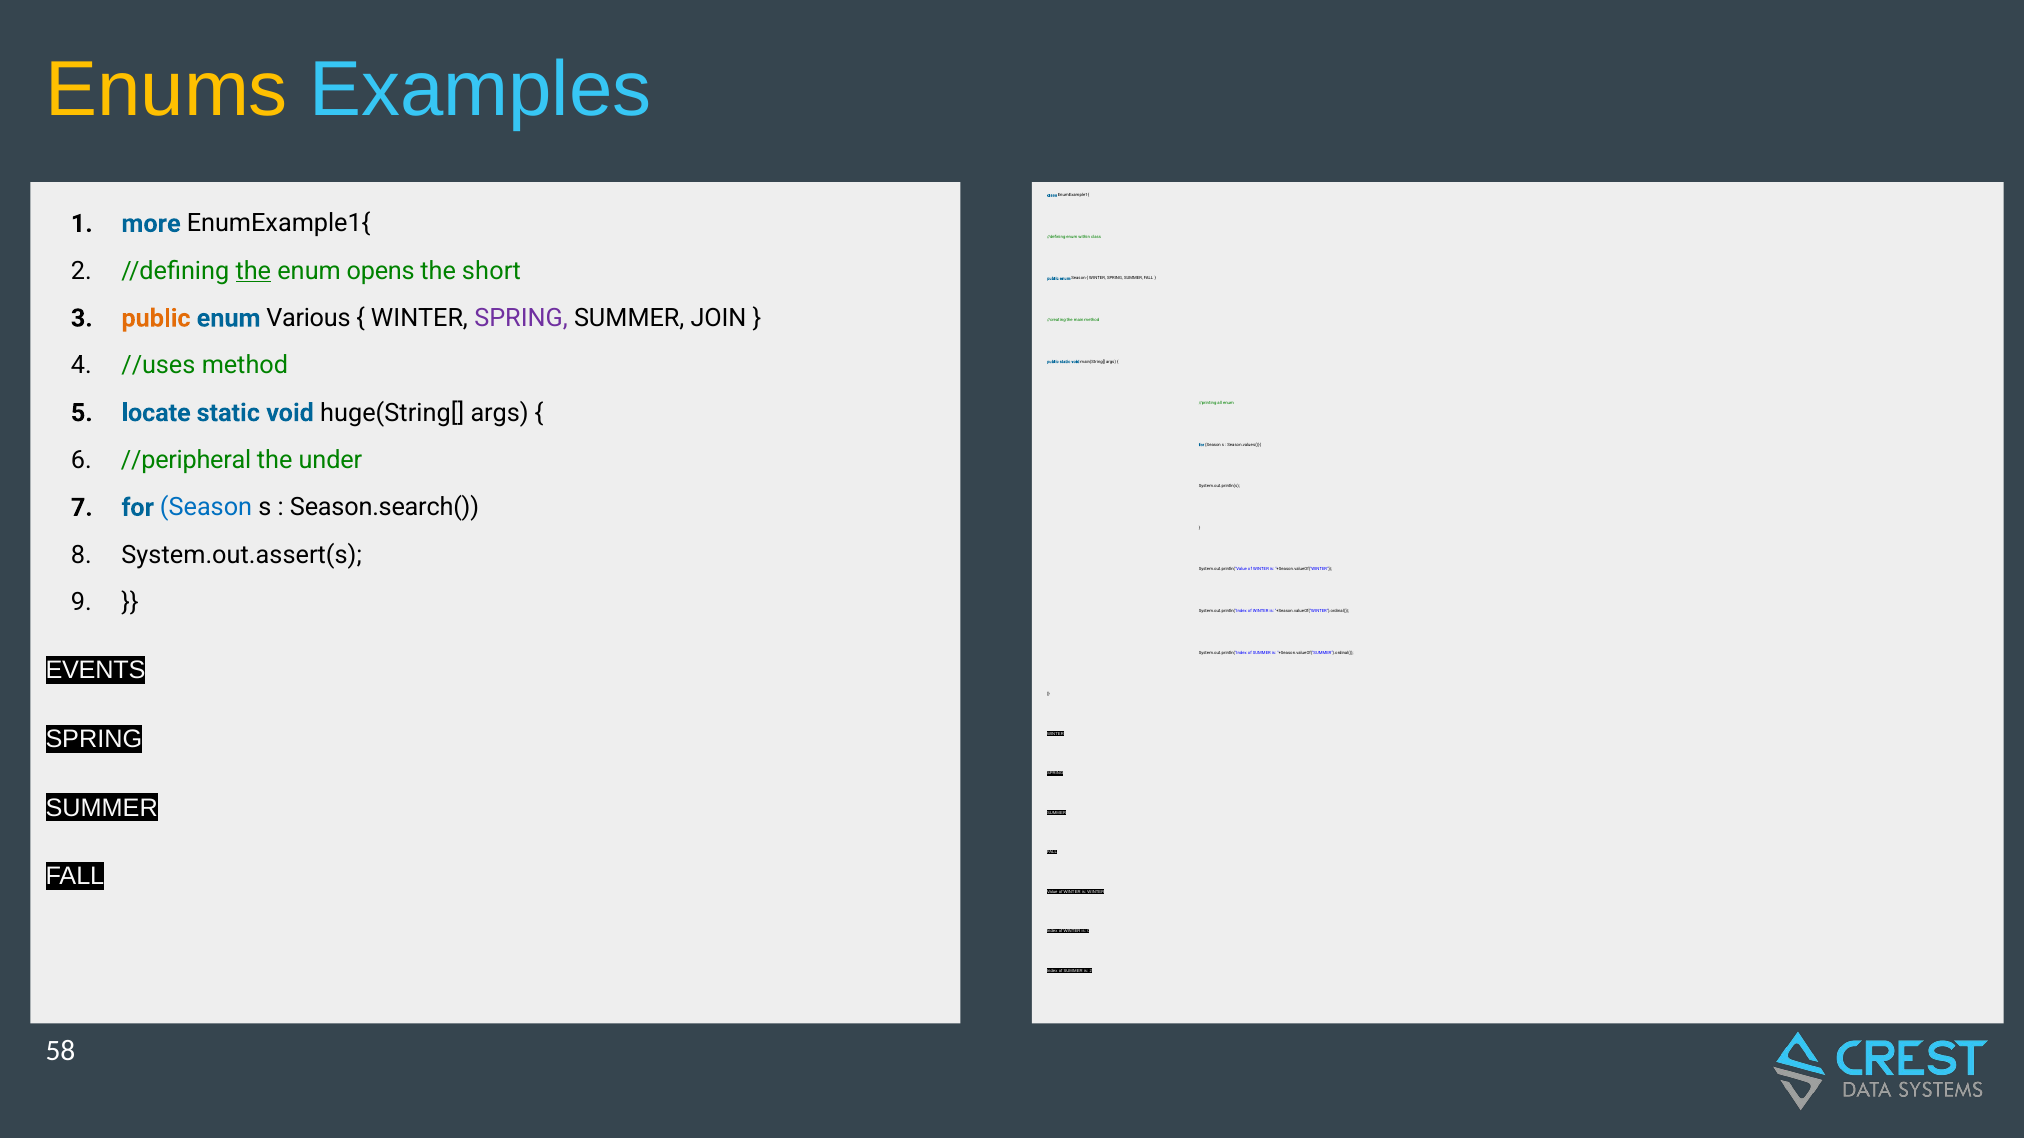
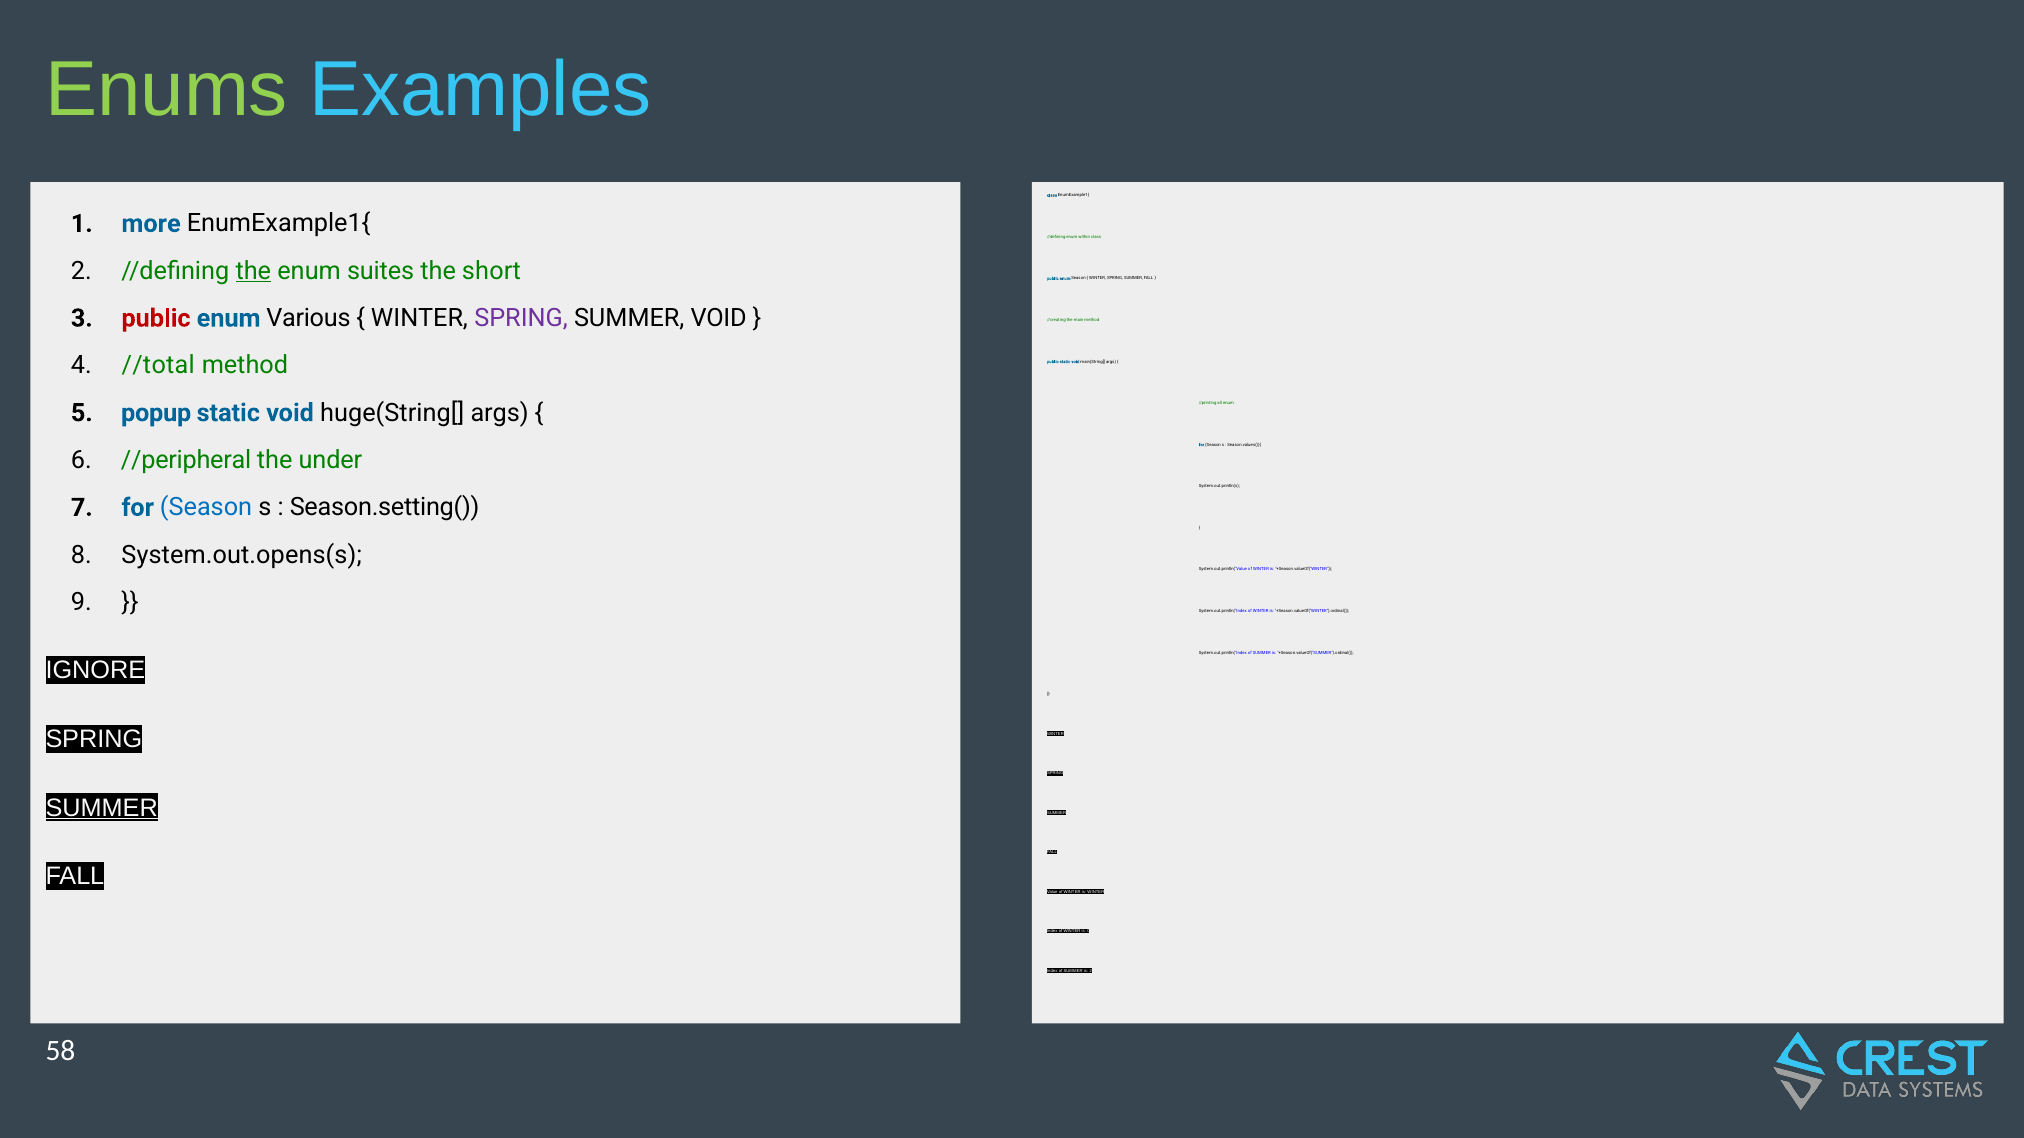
Enums colour: yellow -> light green
opens: opens -> suites
public at (156, 318) colour: orange -> red
SUMMER JOIN: JOIN -> VOID
//uses: //uses -> //total
locate: locate -> popup
Season.search(: Season.search( -> Season.setting(
System.out.assert(s: System.out.assert(s -> System.out.opens(s
EVENTS: EVENTS -> IGNORE
SUMMER at (102, 808) underline: none -> present
